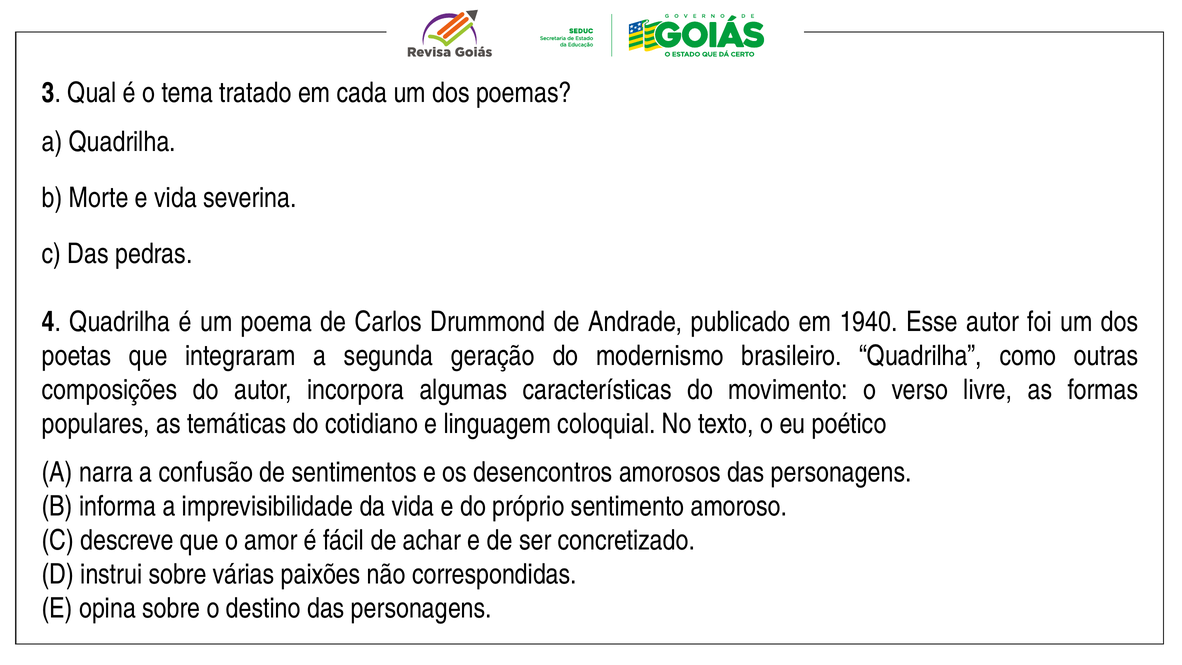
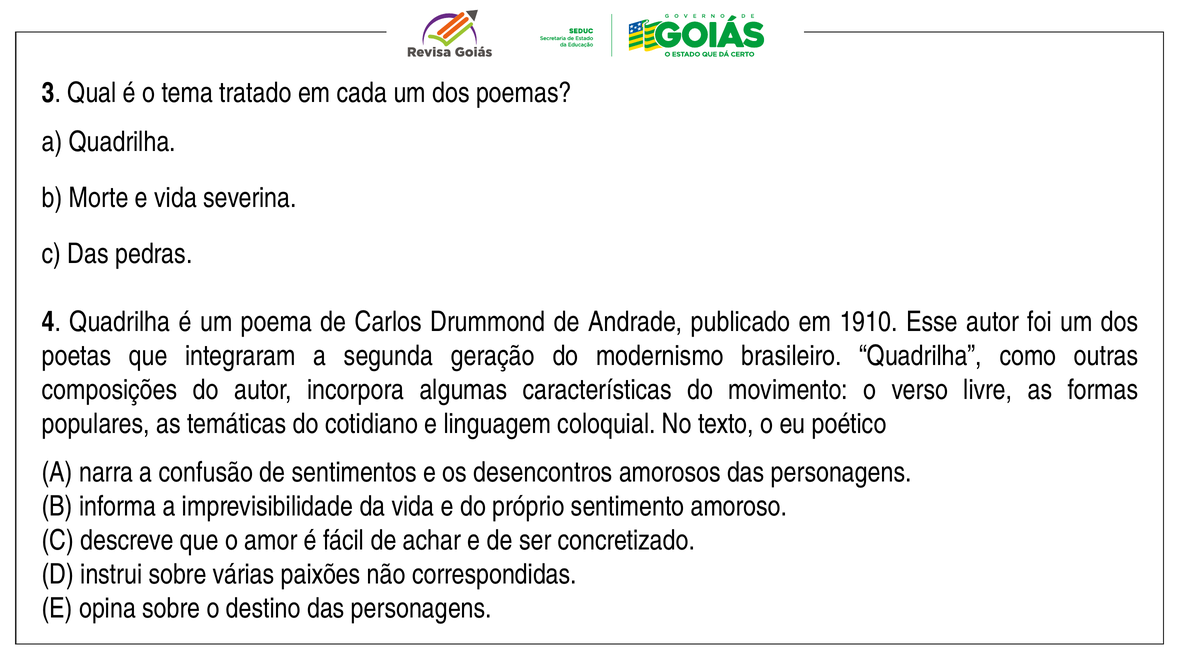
1940: 1940 -> 1910
